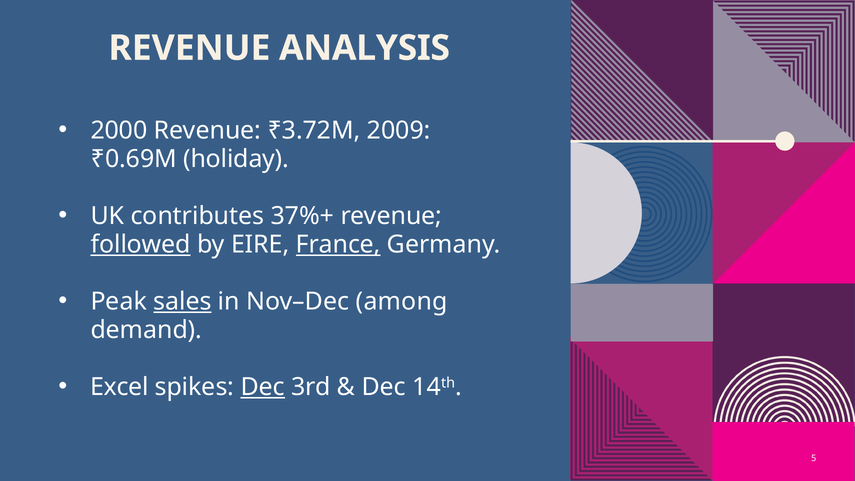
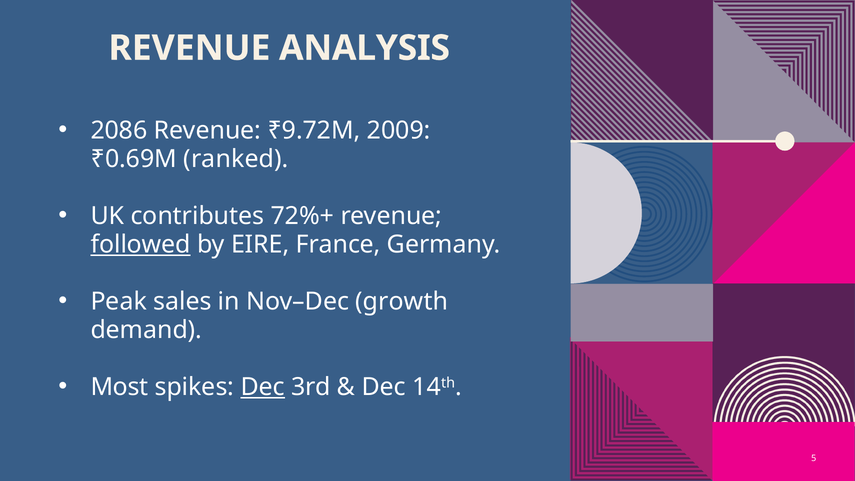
2000: 2000 -> 2086
₹3.72M: ₹3.72M -> ₹9.72M
holiday: holiday -> ranked
37%+: 37%+ -> 72%+
France underline: present -> none
sales underline: present -> none
among: among -> growth
Excel: Excel -> Most
